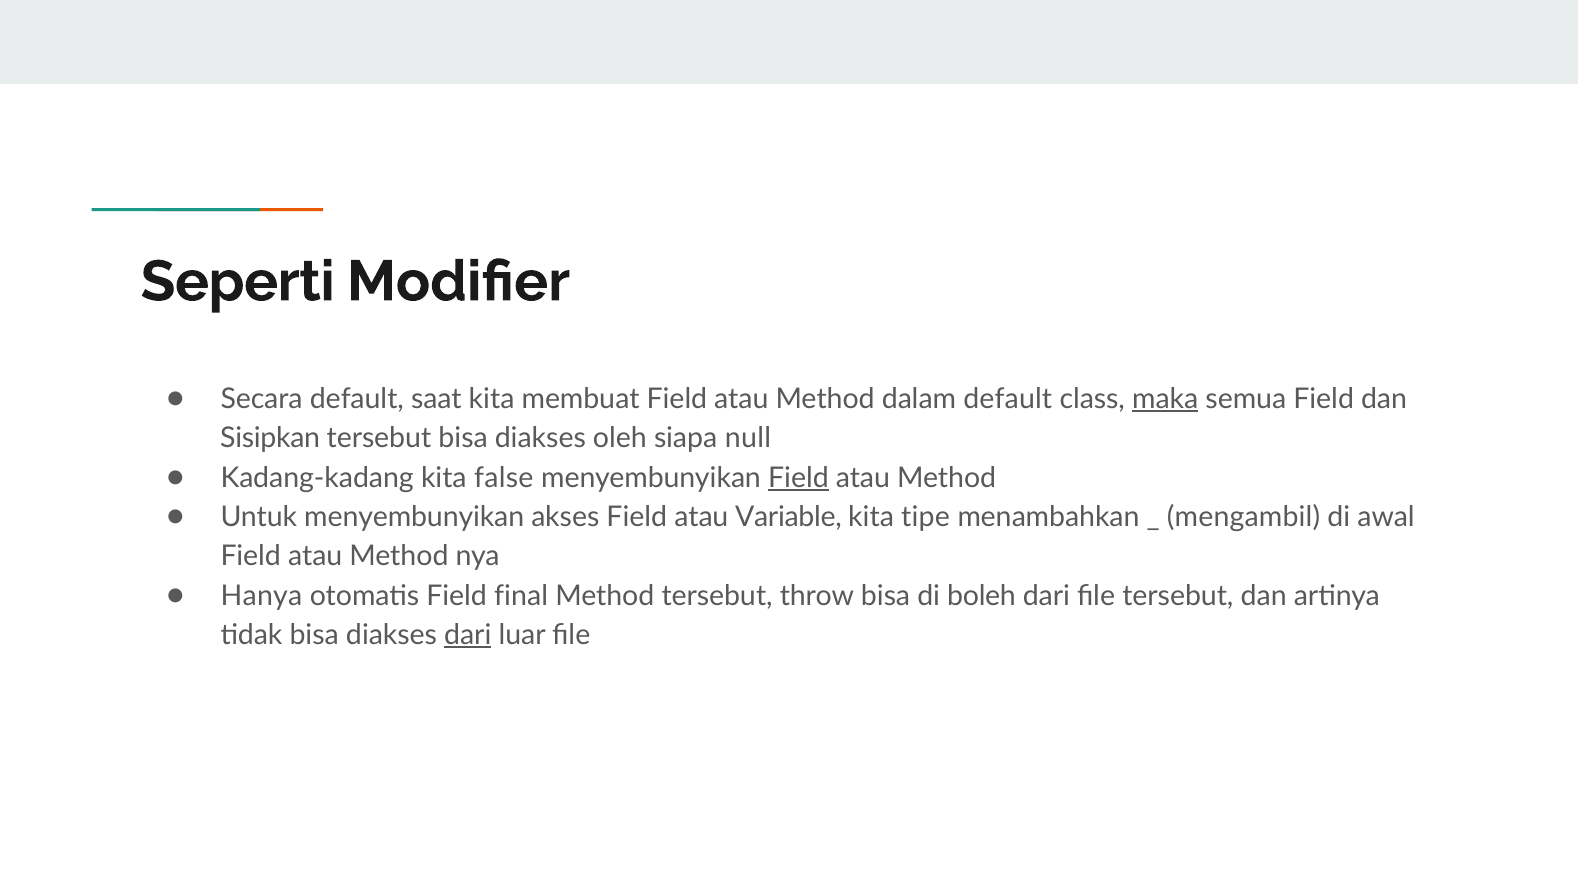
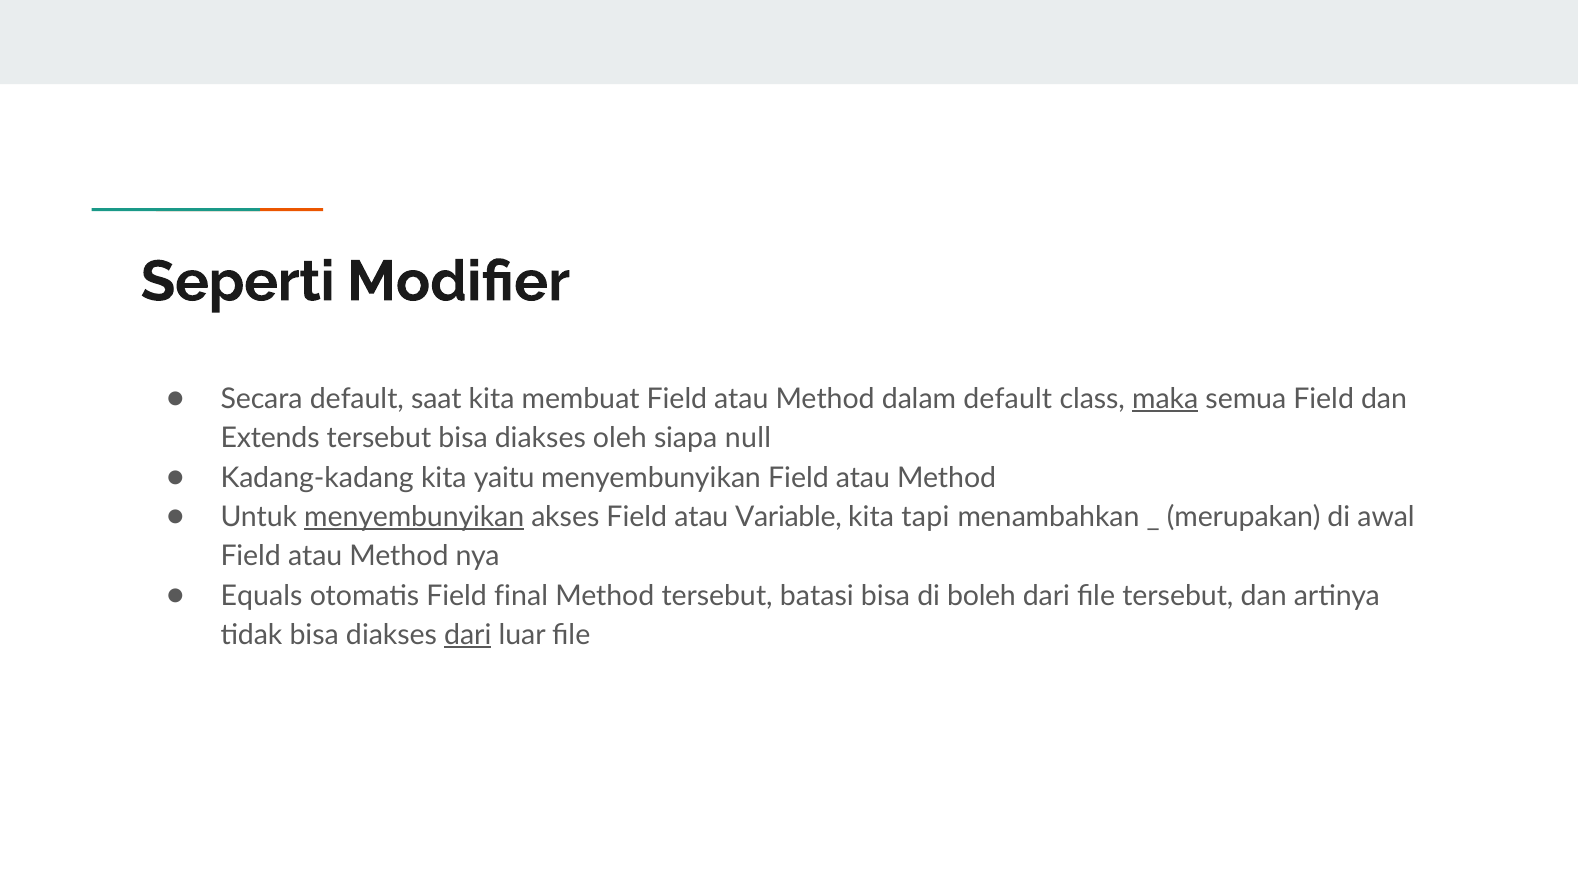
Sisipkan: Sisipkan -> Extends
false: false -> yaitu
Field at (798, 477) underline: present -> none
menyembunyikan at (414, 517) underline: none -> present
tipe: tipe -> tapi
mengambil: mengambil -> merupakan
Hanya: Hanya -> Equals
throw: throw -> batasi
